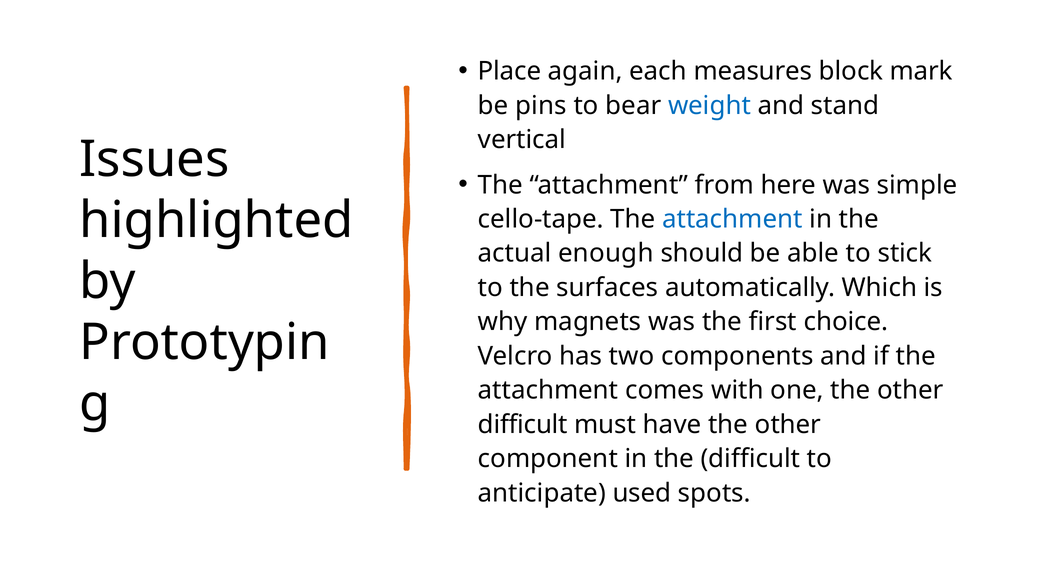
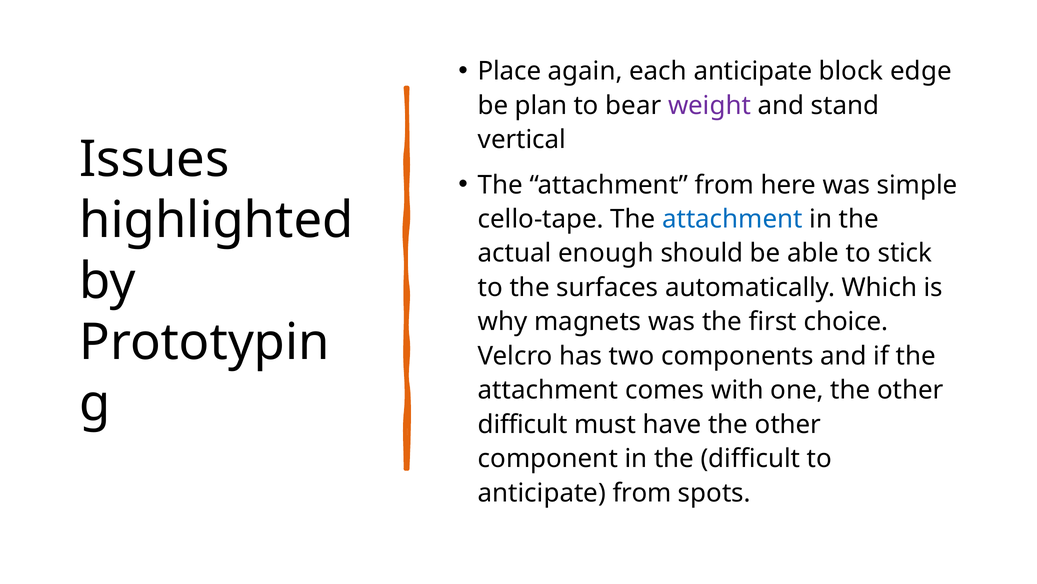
each measures: measures -> anticipate
mark: mark -> edge
pins: pins -> plan
weight colour: blue -> purple
anticipate used: used -> from
